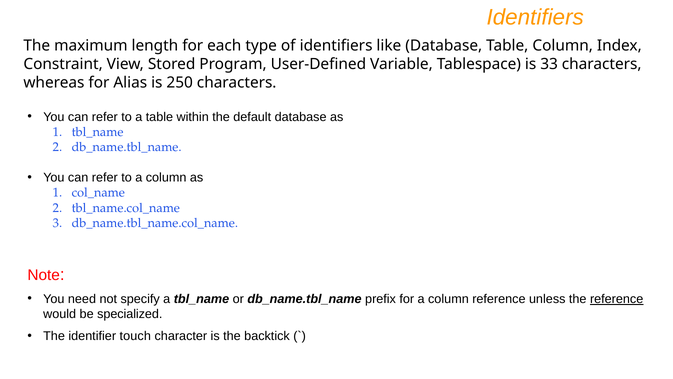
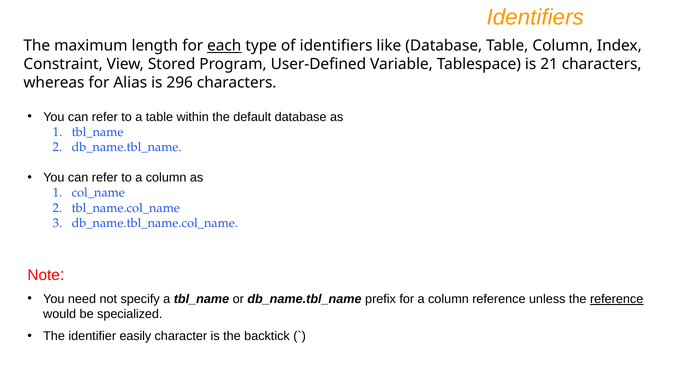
each underline: none -> present
33: 33 -> 21
250: 250 -> 296
touch: touch -> easily
